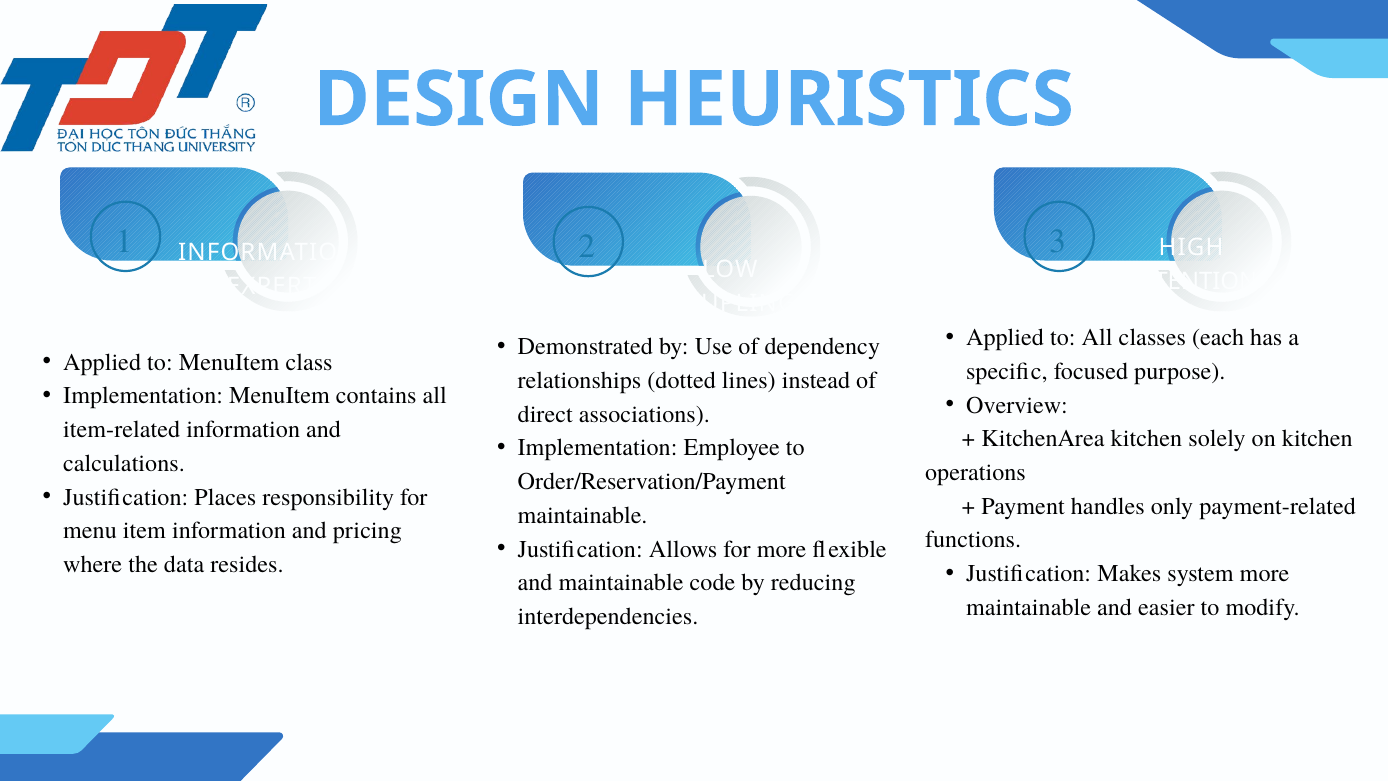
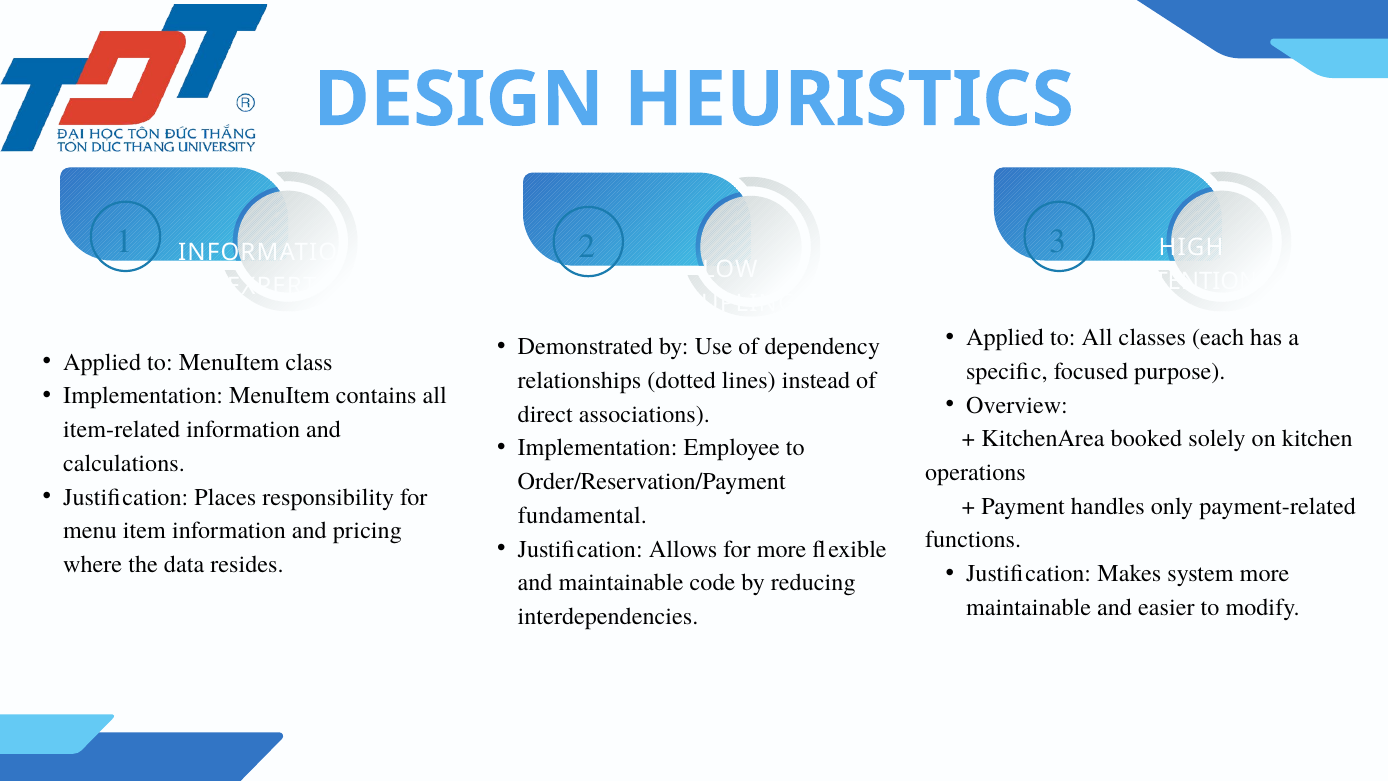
KitchenArea kitchen: kitchen -> booked
maintainable at (583, 515): maintainable -> fundamental
